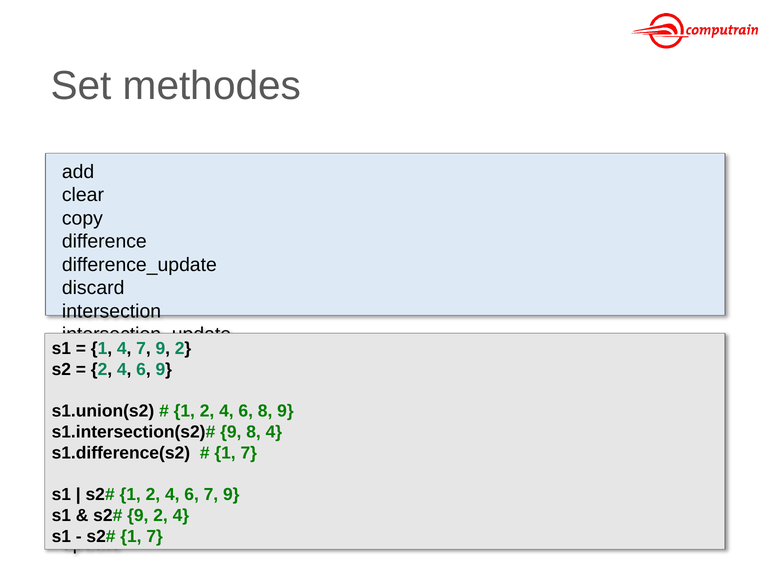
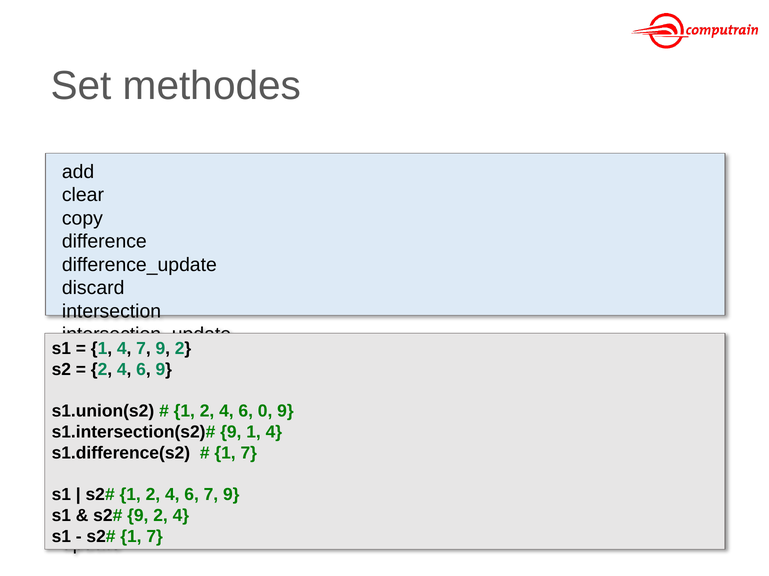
6 8: 8 -> 0
9 8: 8 -> 1
